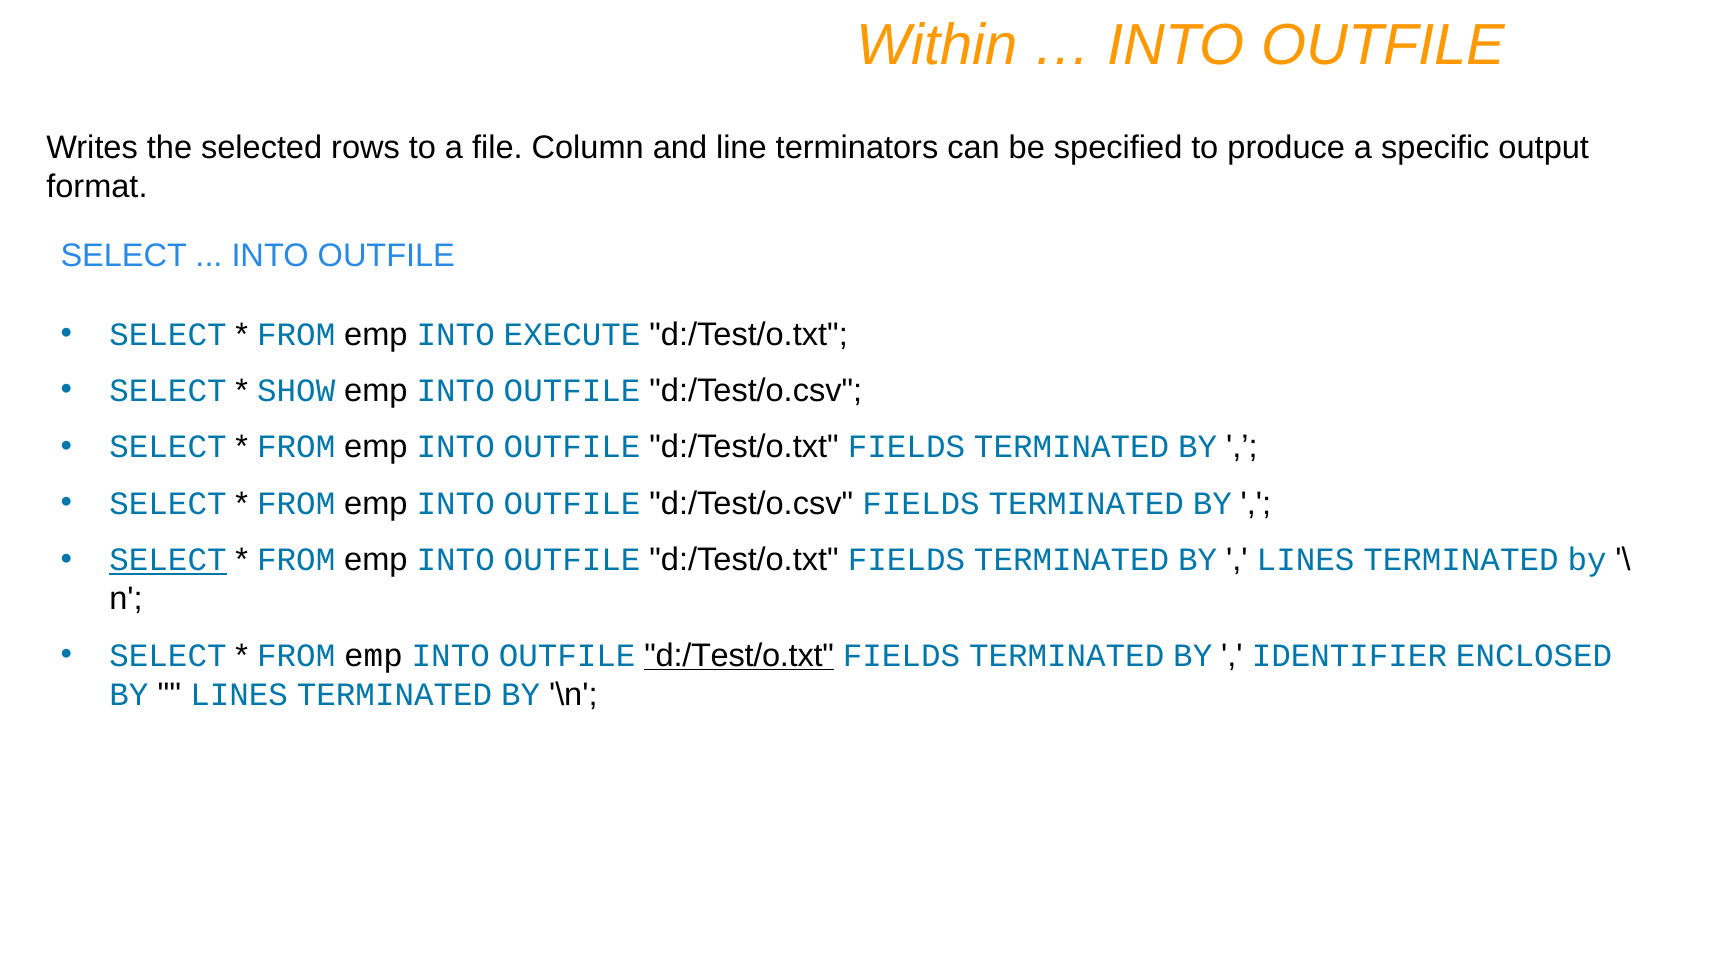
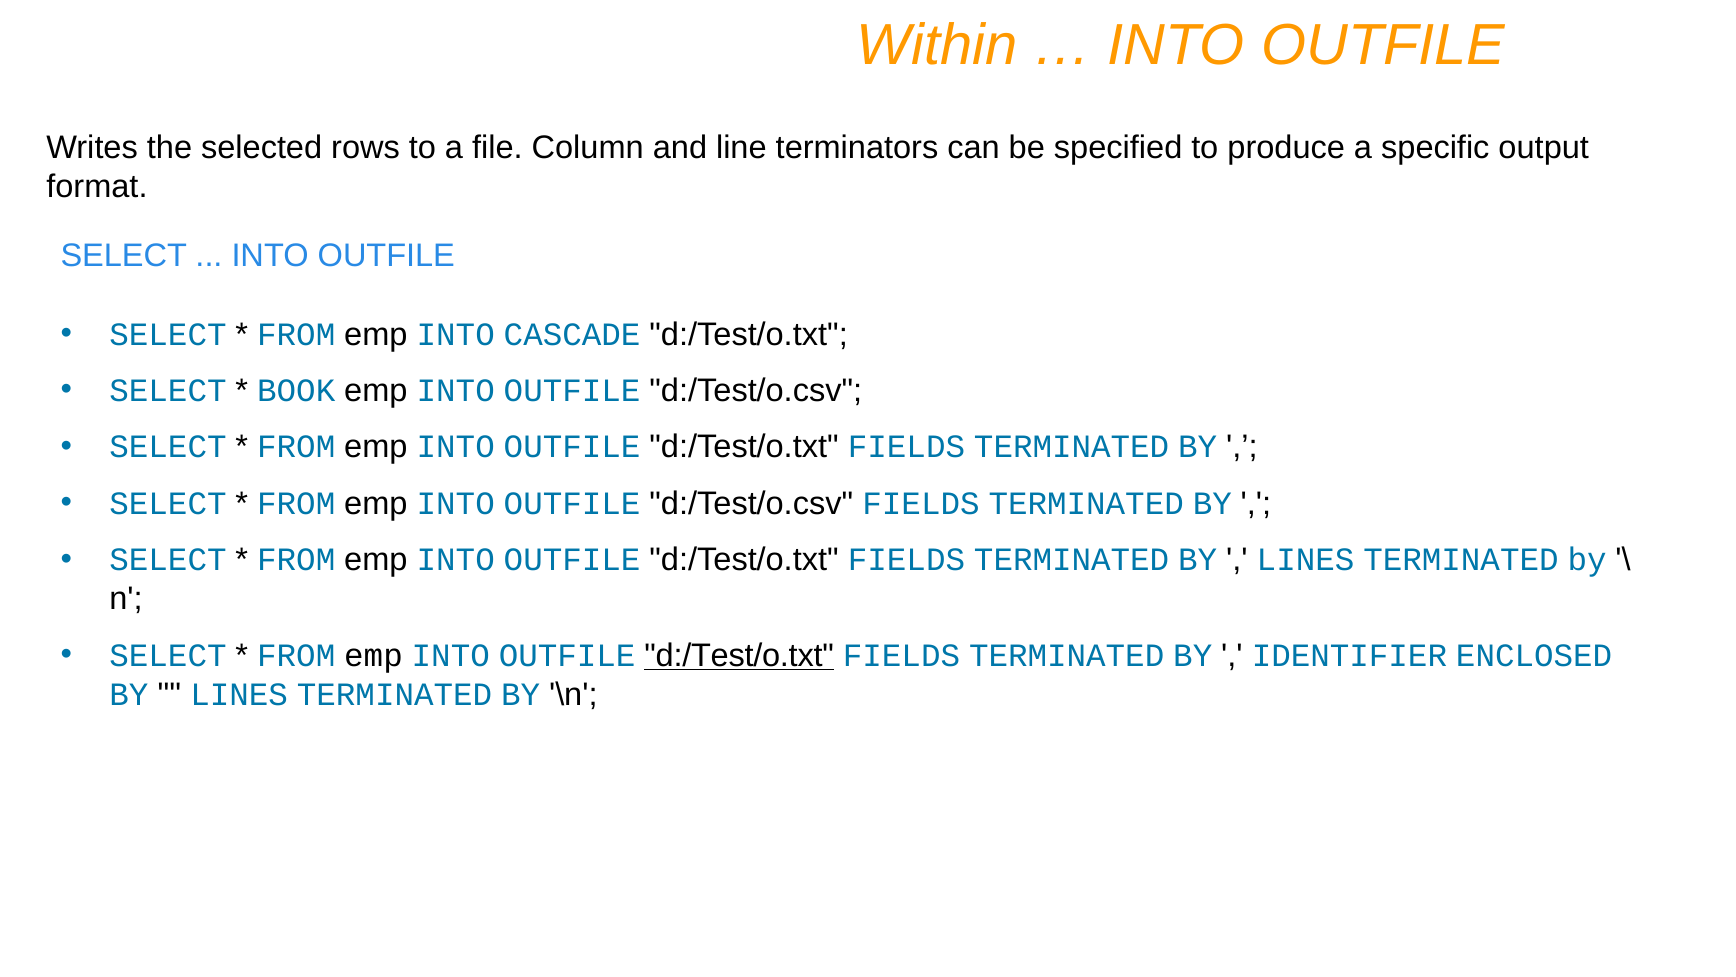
EXECUTE: EXECUTE -> CASCADE
SHOW: SHOW -> BOOK
SELECT at (168, 560) underline: present -> none
